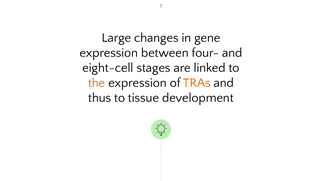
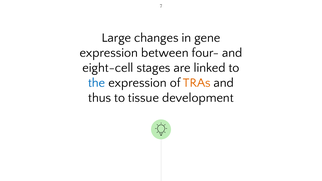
the colour: orange -> blue
